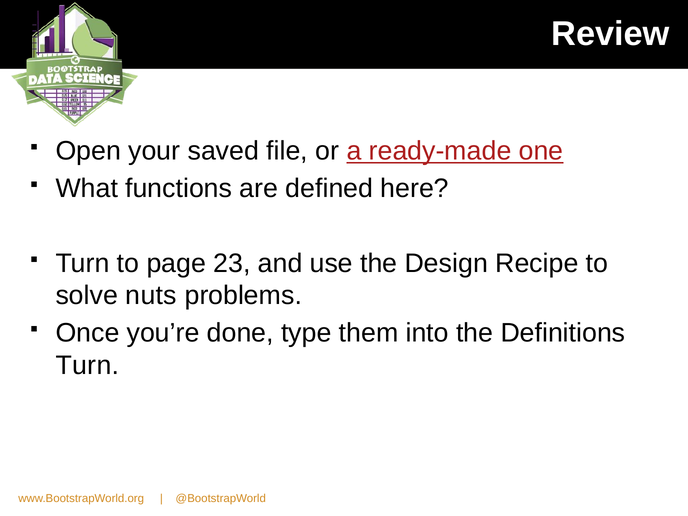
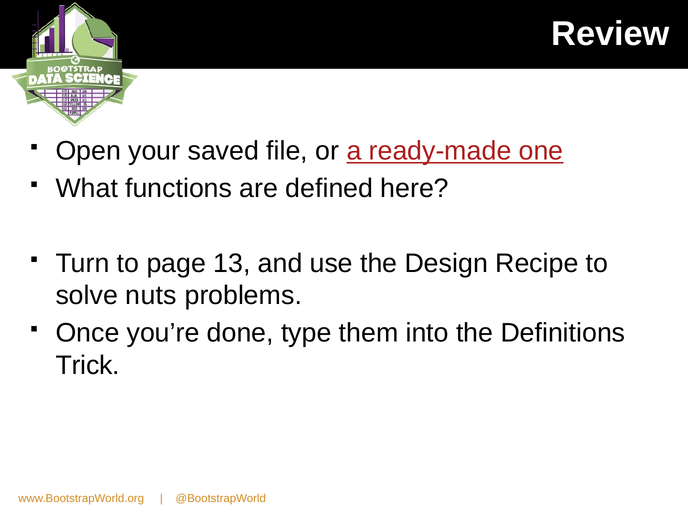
23: 23 -> 13
Turn at (87, 365): Turn -> Trick
